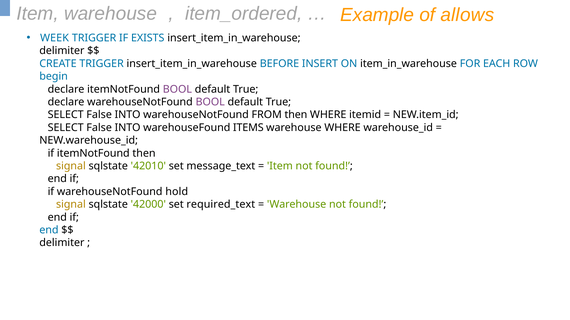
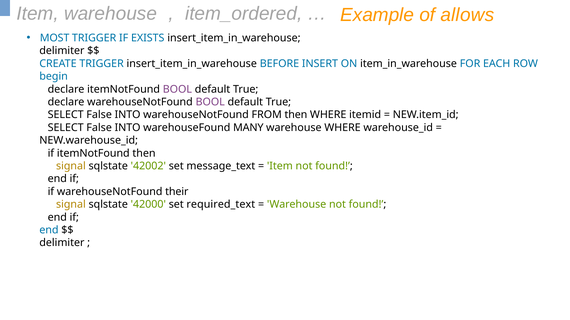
WEEK: WEEK -> MOST
ITEMS: ITEMS -> MANY
42010: 42010 -> 42002
hold: hold -> their
